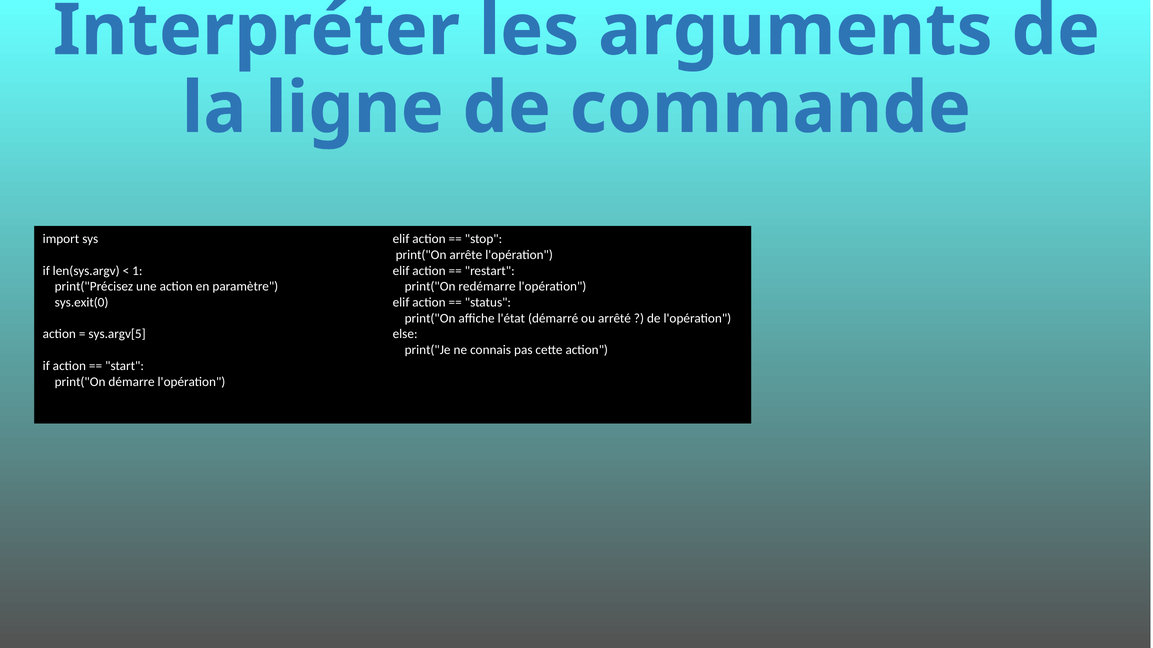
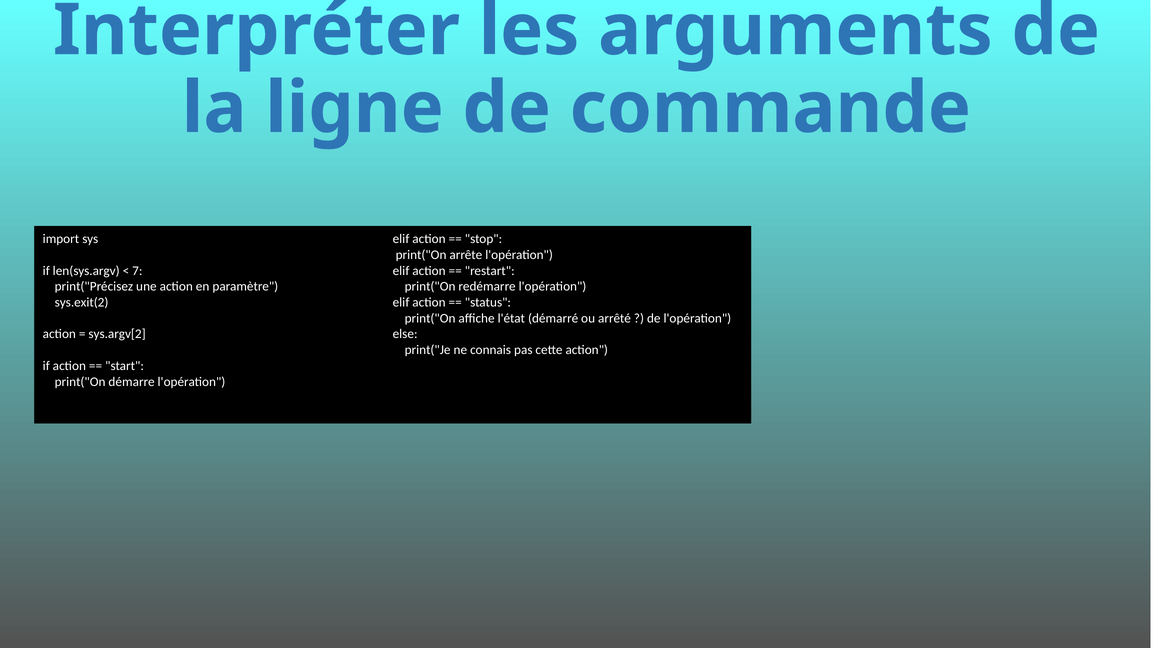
1: 1 -> 7
sys.exit(0: sys.exit(0 -> sys.exit(2
sys.argv[5: sys.argv[5 -> sys.argv[2
